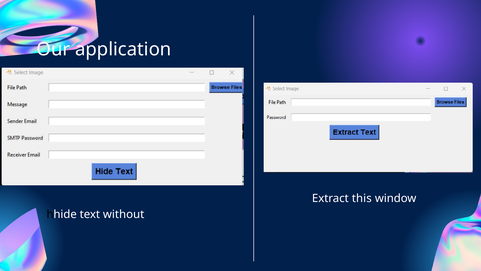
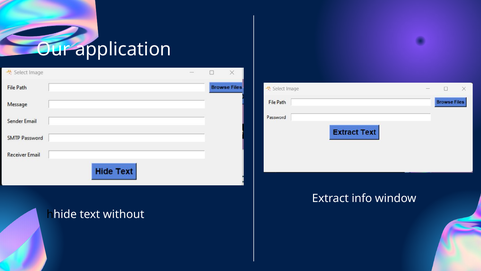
this: this -> info
